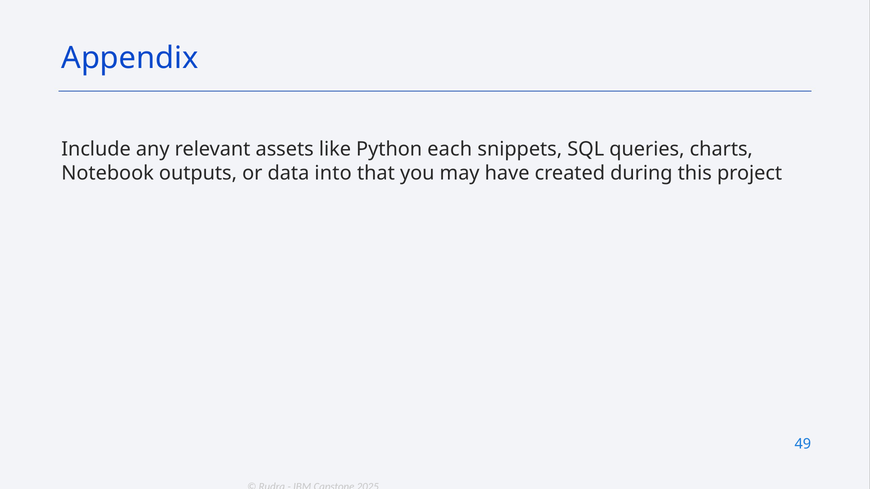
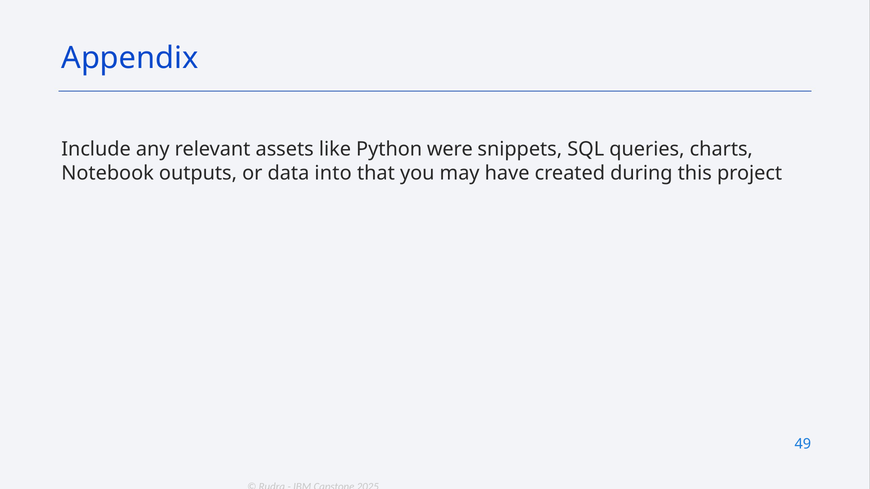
each: each -> were
